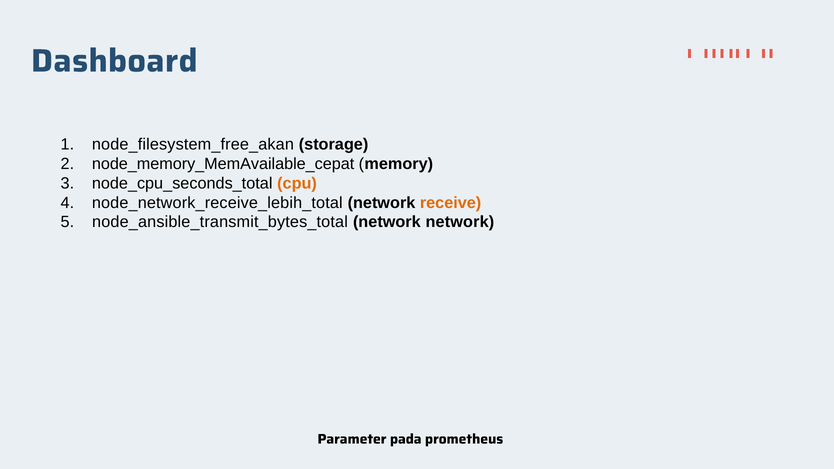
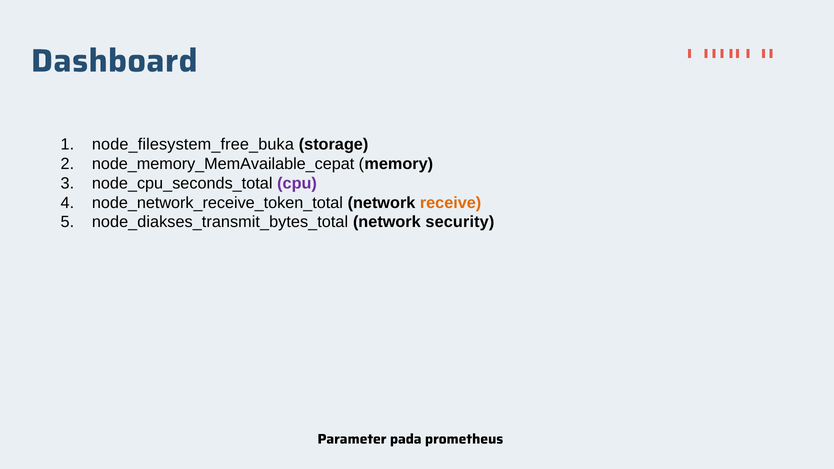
node_filesystem_free_akan: node_filesystem_free_akan -> node_filesystem_free_buka
cpu colour: orange -> purple
node_network_receive_lebih_total: node_network_receive_lebih_total -> node_network_receive_token_total
node_ansible_transmit_bytes_total: node_ansible_transmit_bytes_total -> node_diakses_transmit_bytes_total
network network: network -> security
